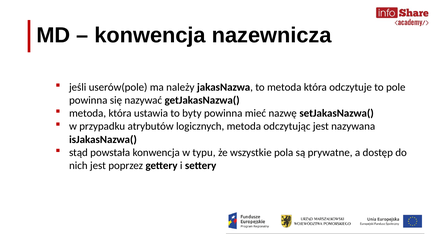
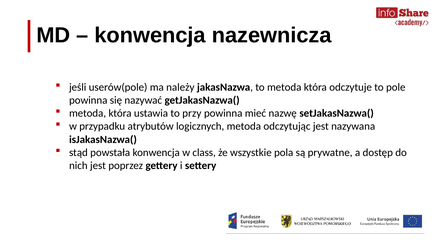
byty: byty -> przy
typu: typu -> class
